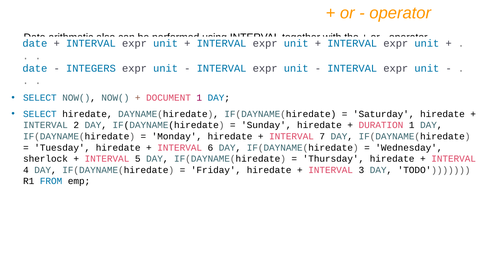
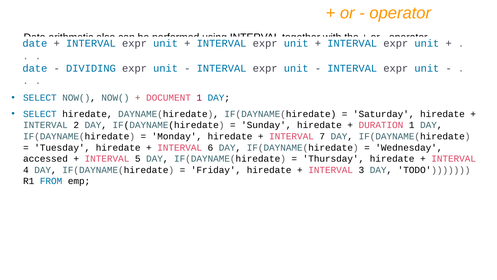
INTEGERS: INTEGERS -> DIVIDING
sherlock: sherlock -> accessed
